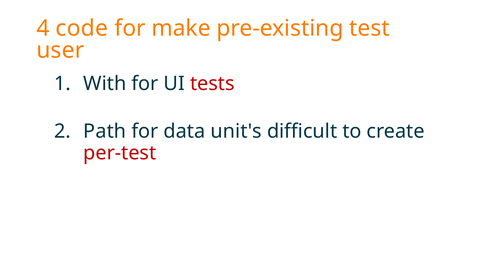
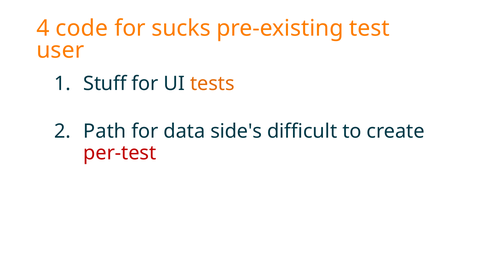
make: make -> sucks
With: With -> Stuff
tests colour: red -> orange
unit's: unit's -> side's
